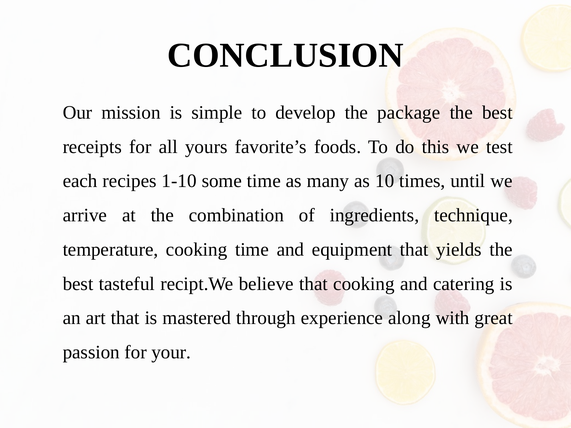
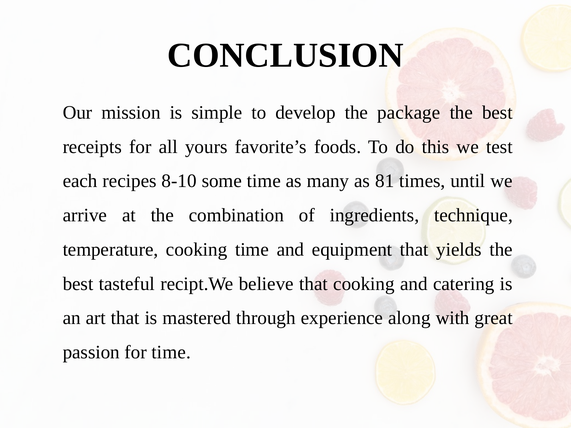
1-10: 1-10 -> 8-10
10: 10 -> 81
for your: your -> time
